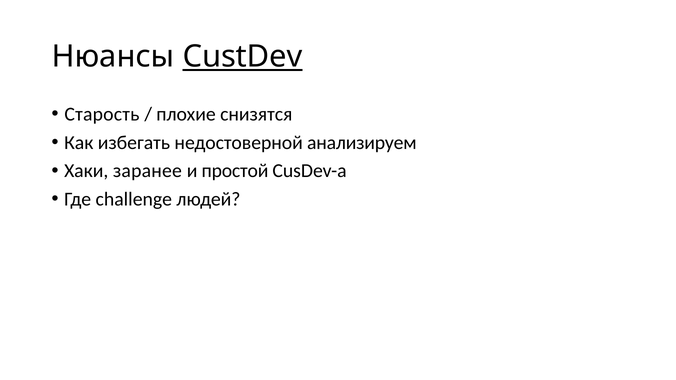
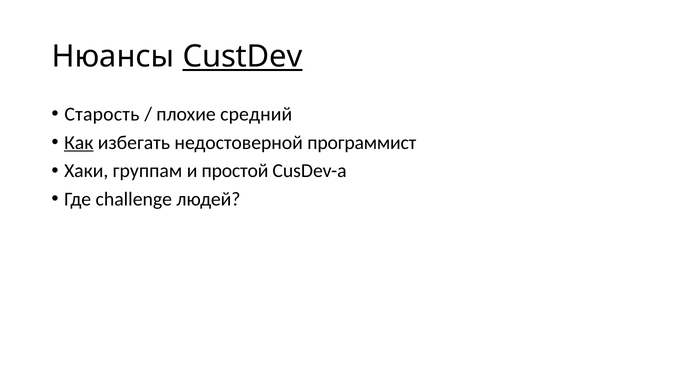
снизятся: снизятся -> средний
Как underline: none -> present
анализируем: анализируем -> программист
заранее: заранее -> группам
